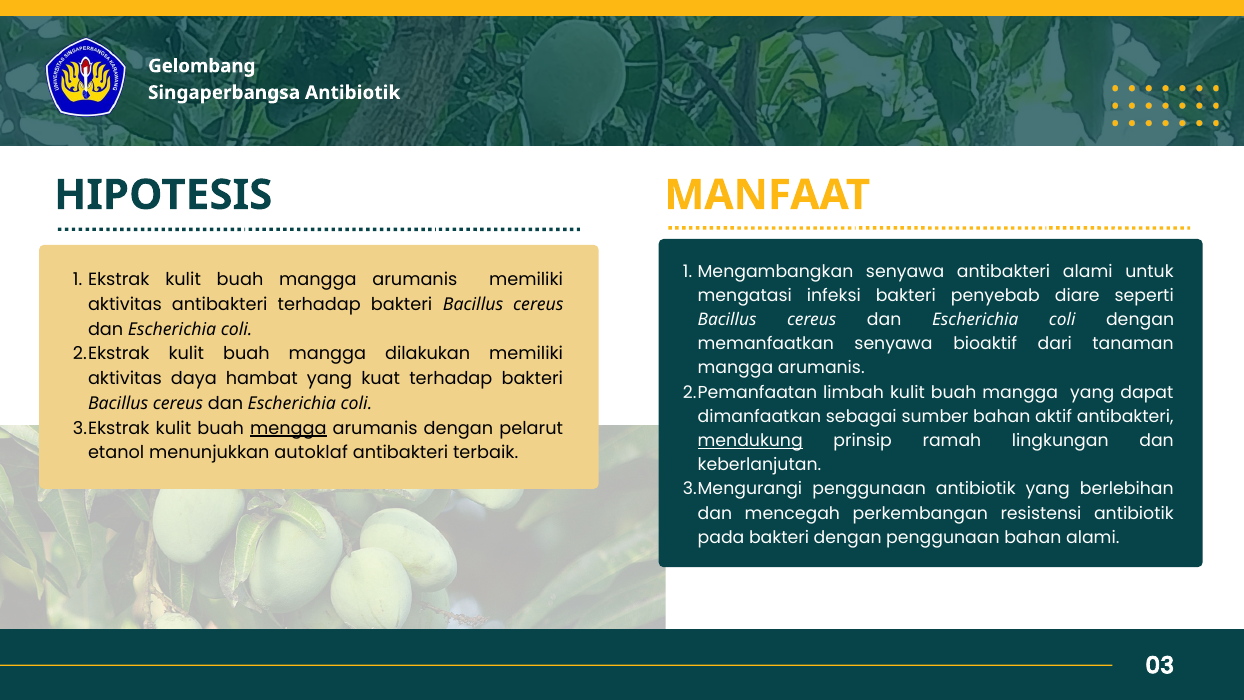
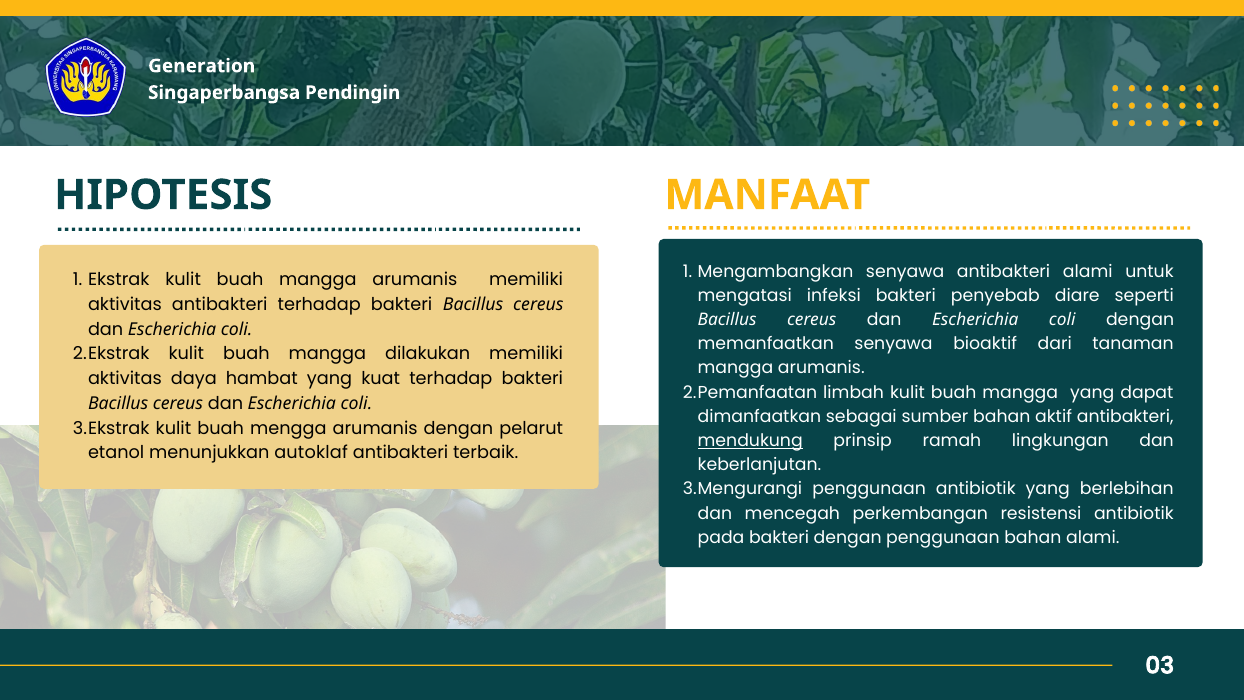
Gelombang: Gelombang -> Generation
Singaperbangsa Antibiotik: Antibiotik -> Pendingin
mengga underline: present -> none
